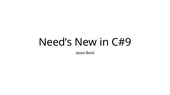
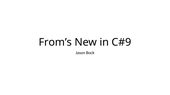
Need’s: Need’s -> From’s
